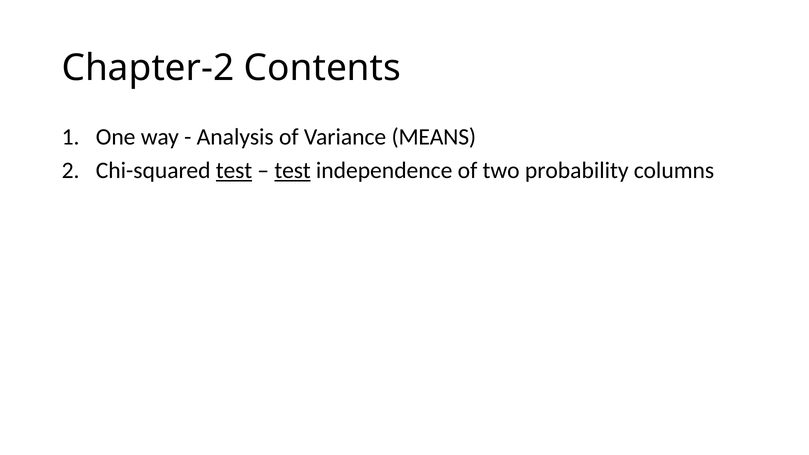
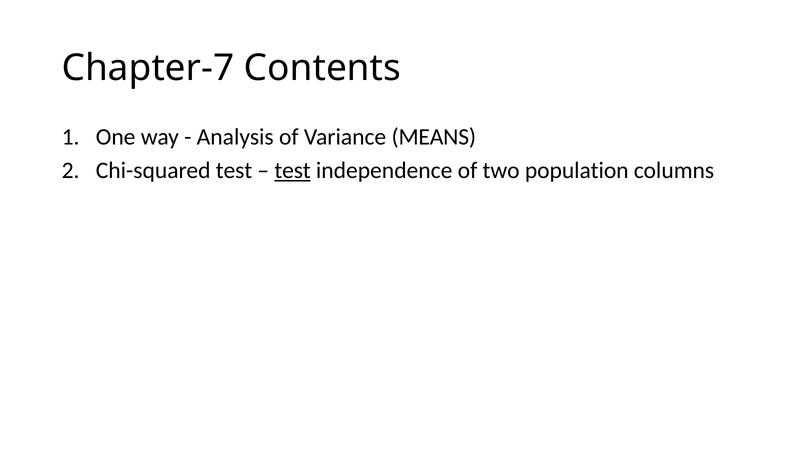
Chapter-2: Chapter-2 -> Chapter-7
test at (234, 171) underline: present -> none
probability: probability -> population
